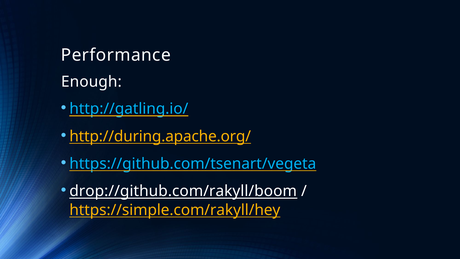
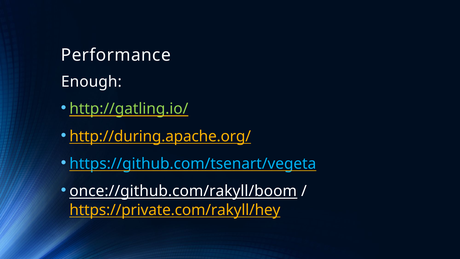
http://gatling.io/ colour: light blue -> light green
drop://github.com/rakyll/boom: drop://github.com/rakyll/boom -> once://github.com/rakyll/boom
https://simple.com/rakyll/hey: https://simple.com/rakyll/hey -> https://private.com/rakyll/hey
